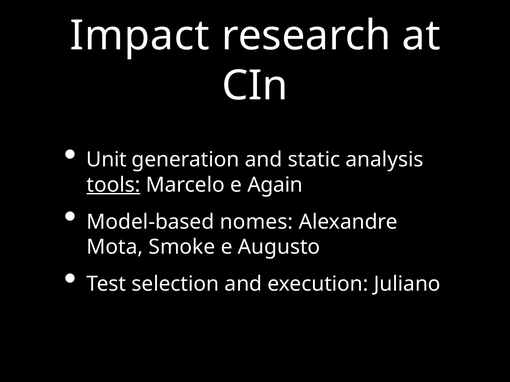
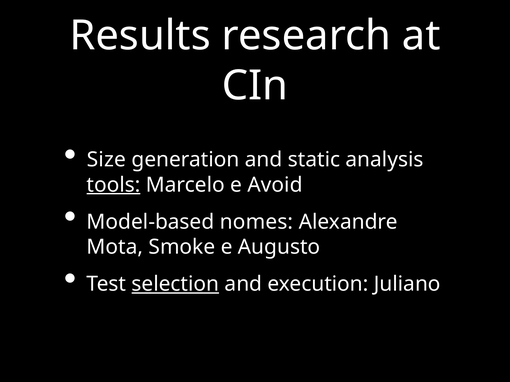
Impact: Impact -> Results
Unit: Unit -> Size
Again: Again -> Avoid
selection underline: none -> present
